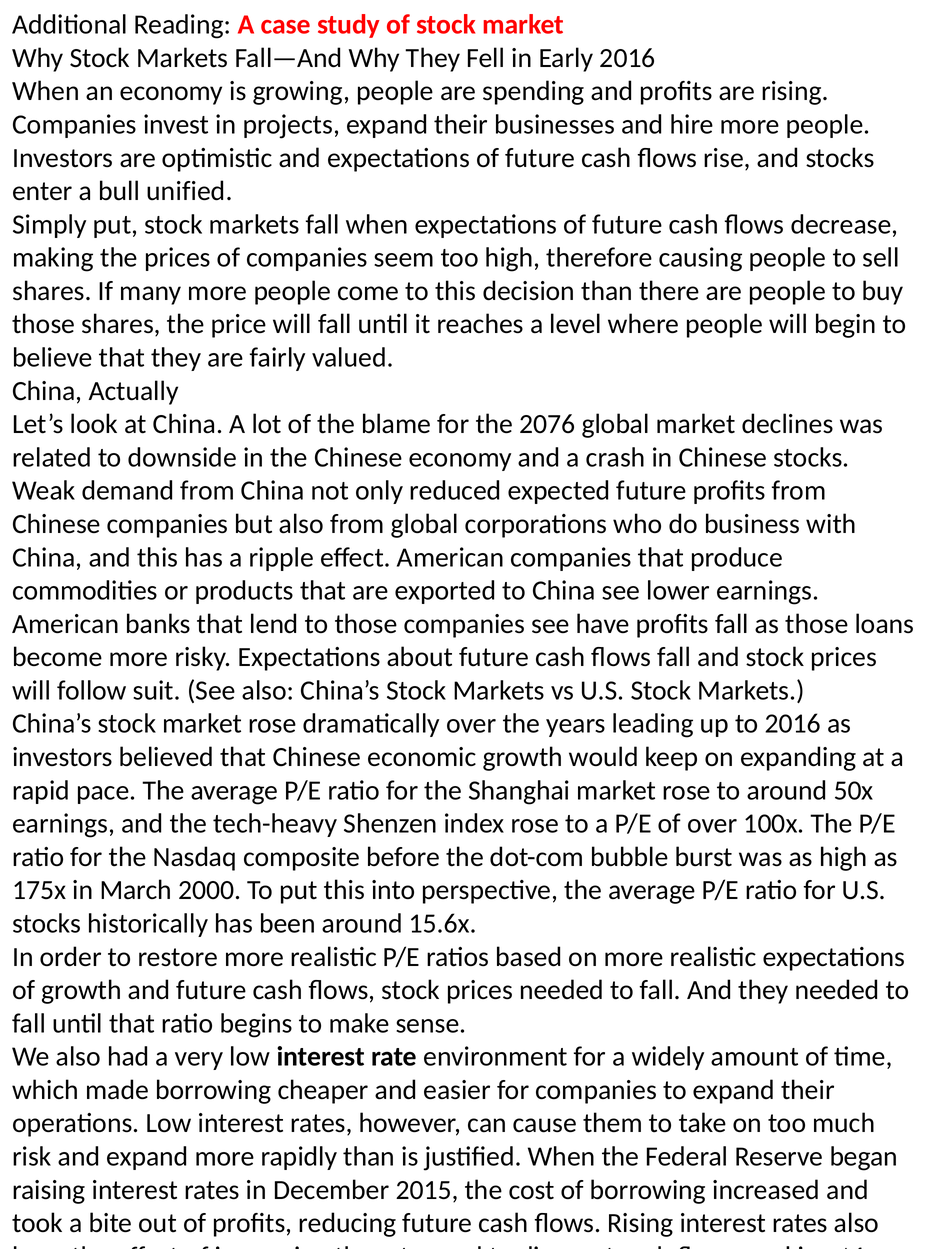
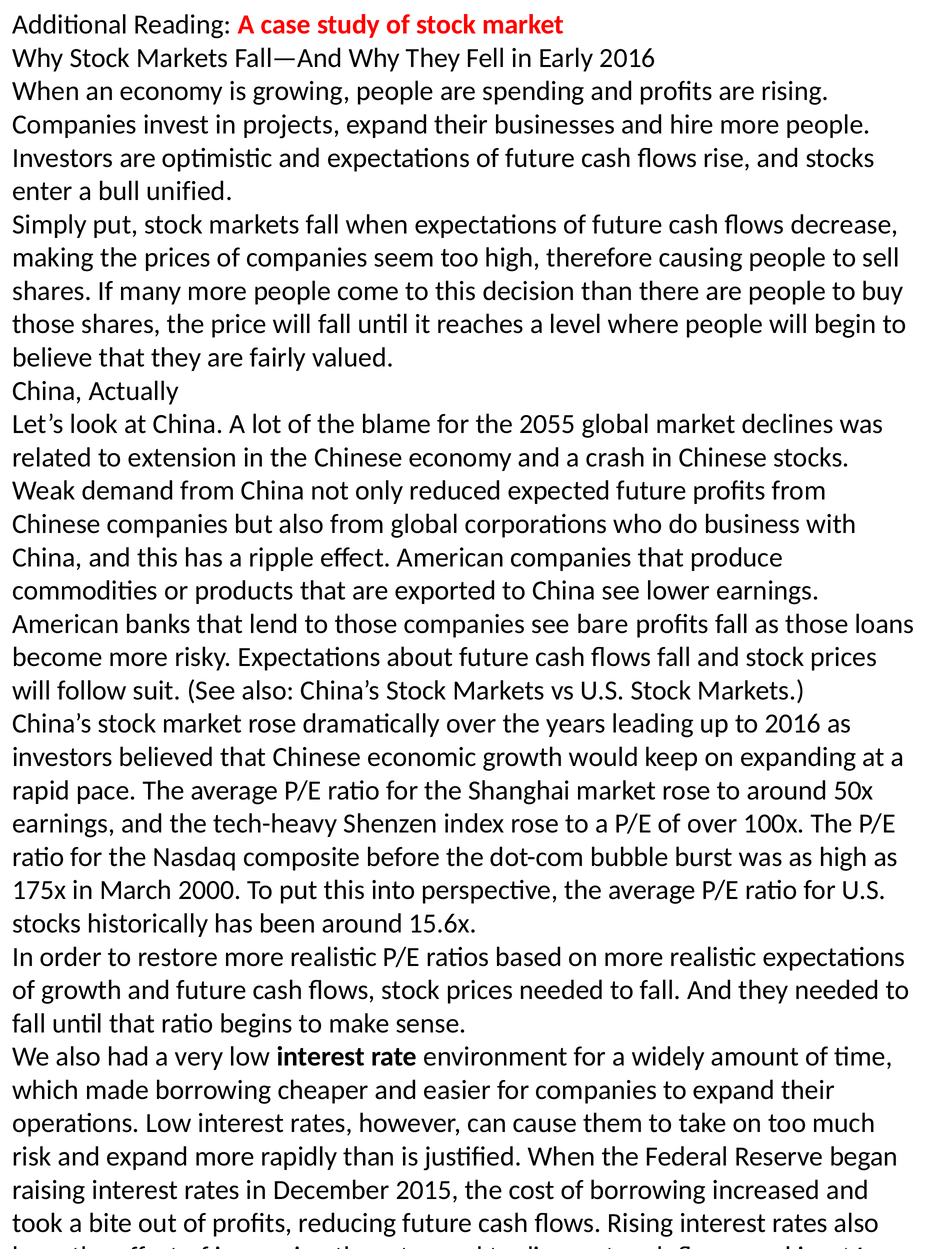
2076: 2076 -> 2055
downside: downside -> extension
see have: have -> bare
